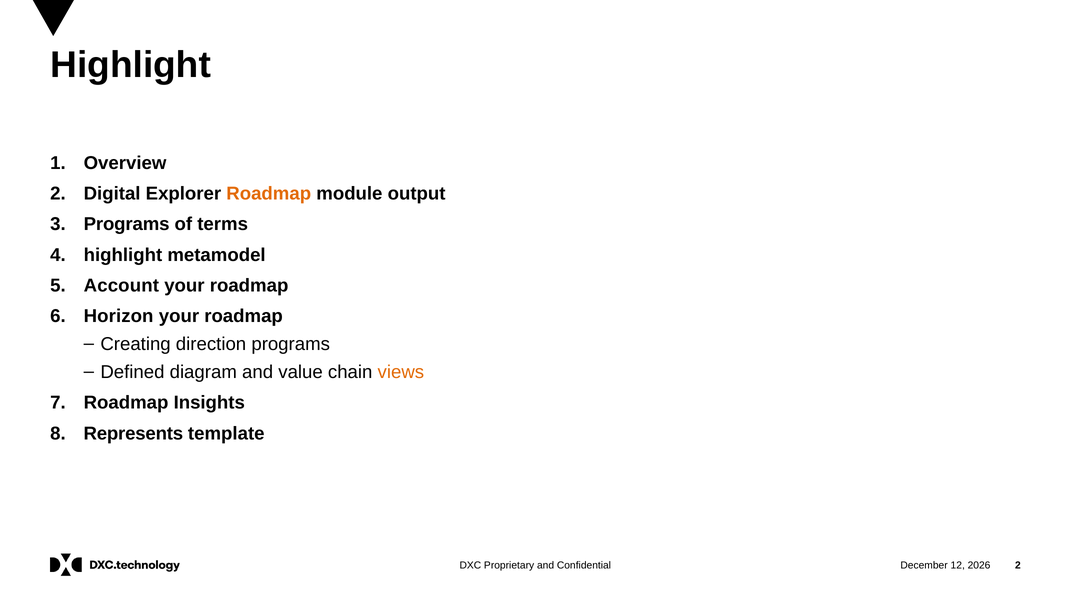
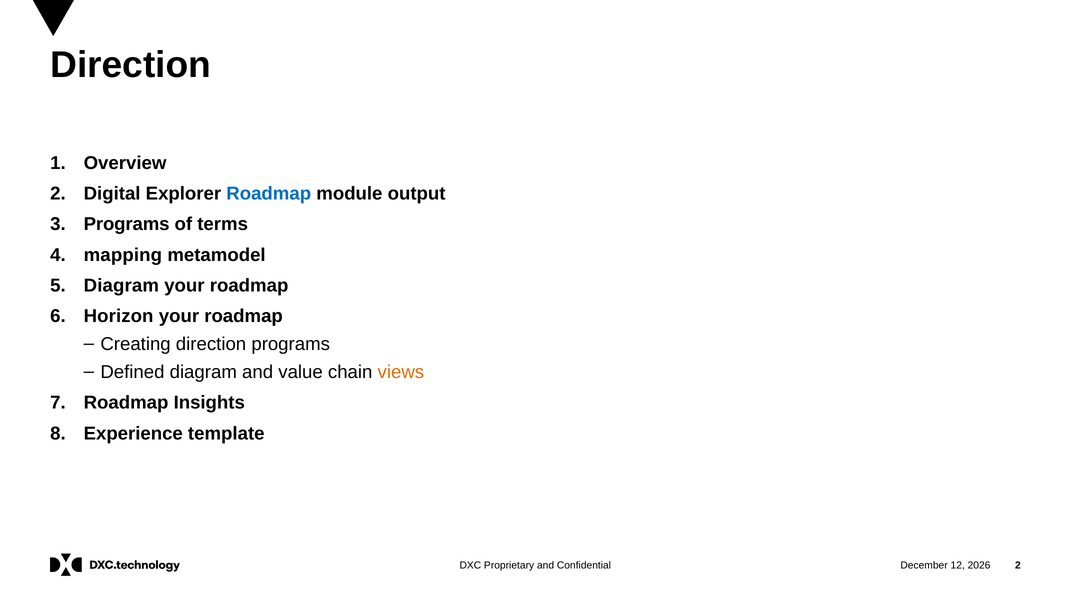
Highlight at (131, 65): Highlight -> Direction
Roadmap at (269, 194) colour: orange -> blue
highlight at (123, 255): highlight -> mapping
Account at (121, 286): Account -> Diagram
Represents: Represents -> Experience
